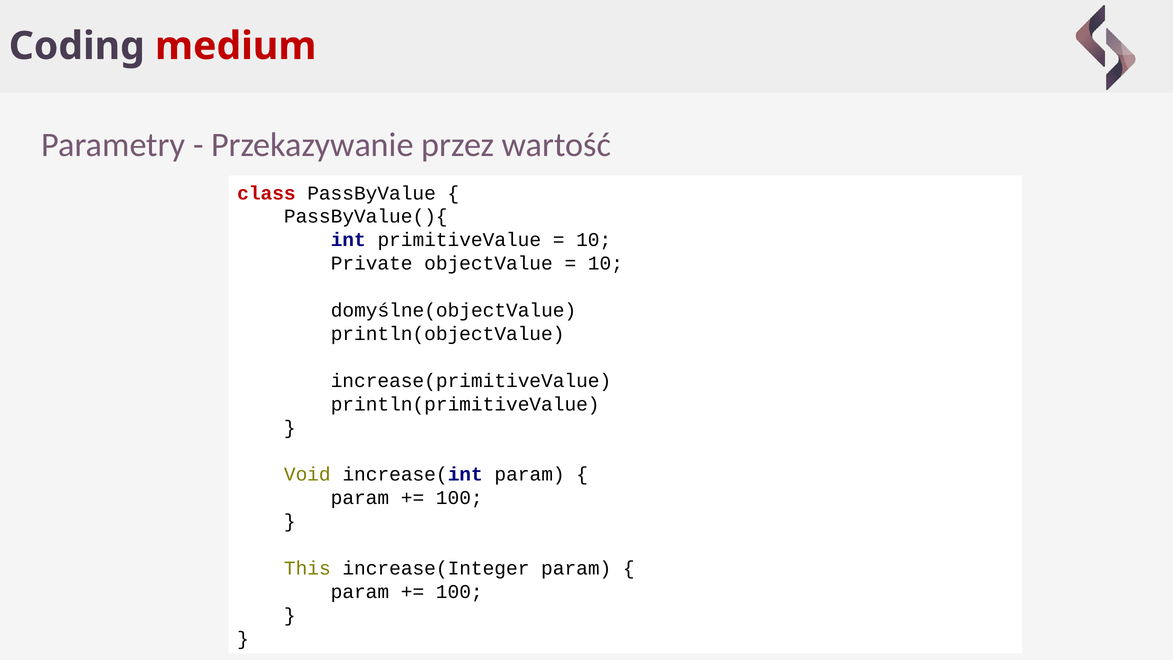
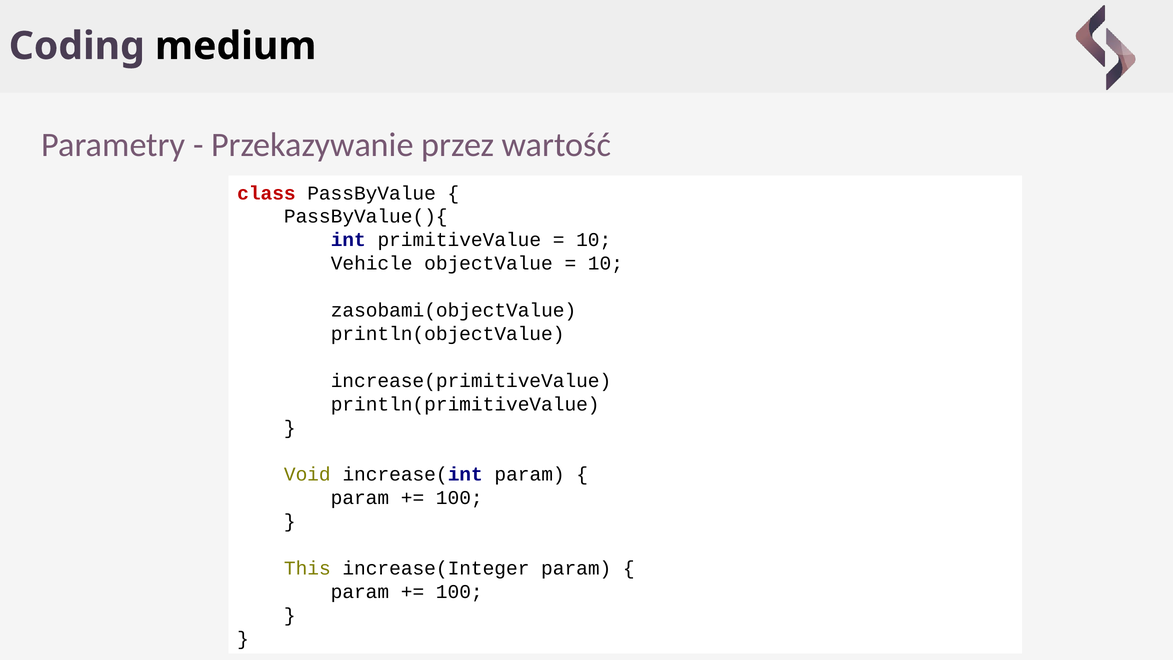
medium colour: red -> black
Private: Private -> Vehicle
domyślne(objectValue: domyślne(objectValue -> zasobami(objectValue
